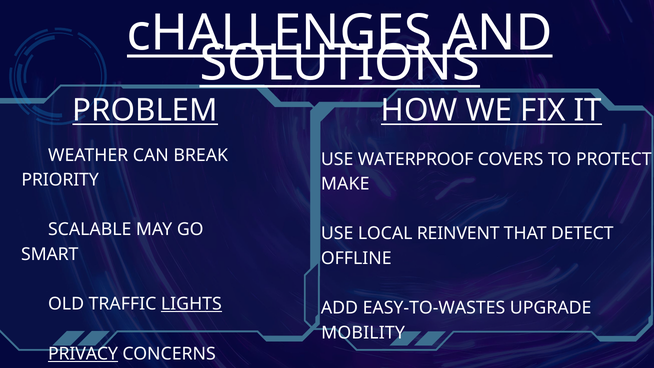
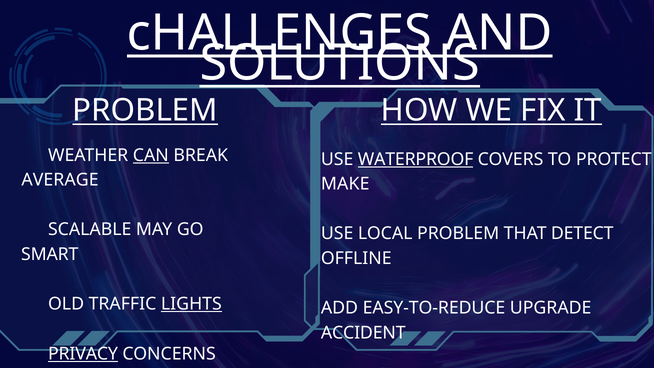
CAN underline: none -> present
WATERPROOF underline: none -> present
PRIORITY: PRIORITY -> AVERAGE
LOCAL REINVENT: REINVENT -> PROBLEM
EASY-TO-WASTES: EASY-TO-WASTES -> EASY-TO-REDUCE
MOBILITY: MOBILITY -> ACCIDENT
